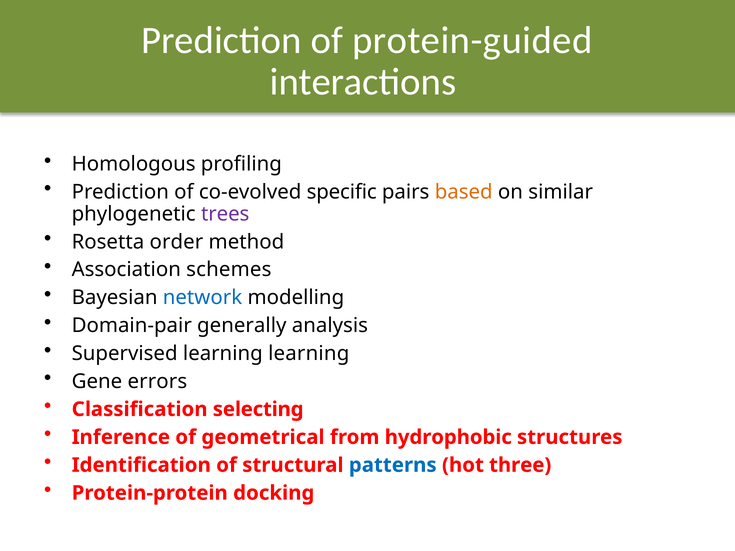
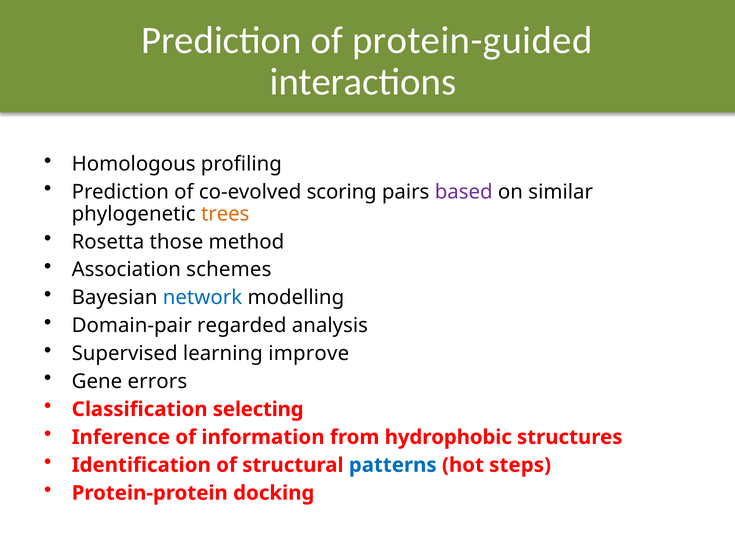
specific: specific -> scoring
based colour: orange -> purple
trees colour: purple -> orange
order: order -> those
generally: generally -> regarded
learning learning: learning -> improve
geometrical: geometrical -> information
three: three -> steps
